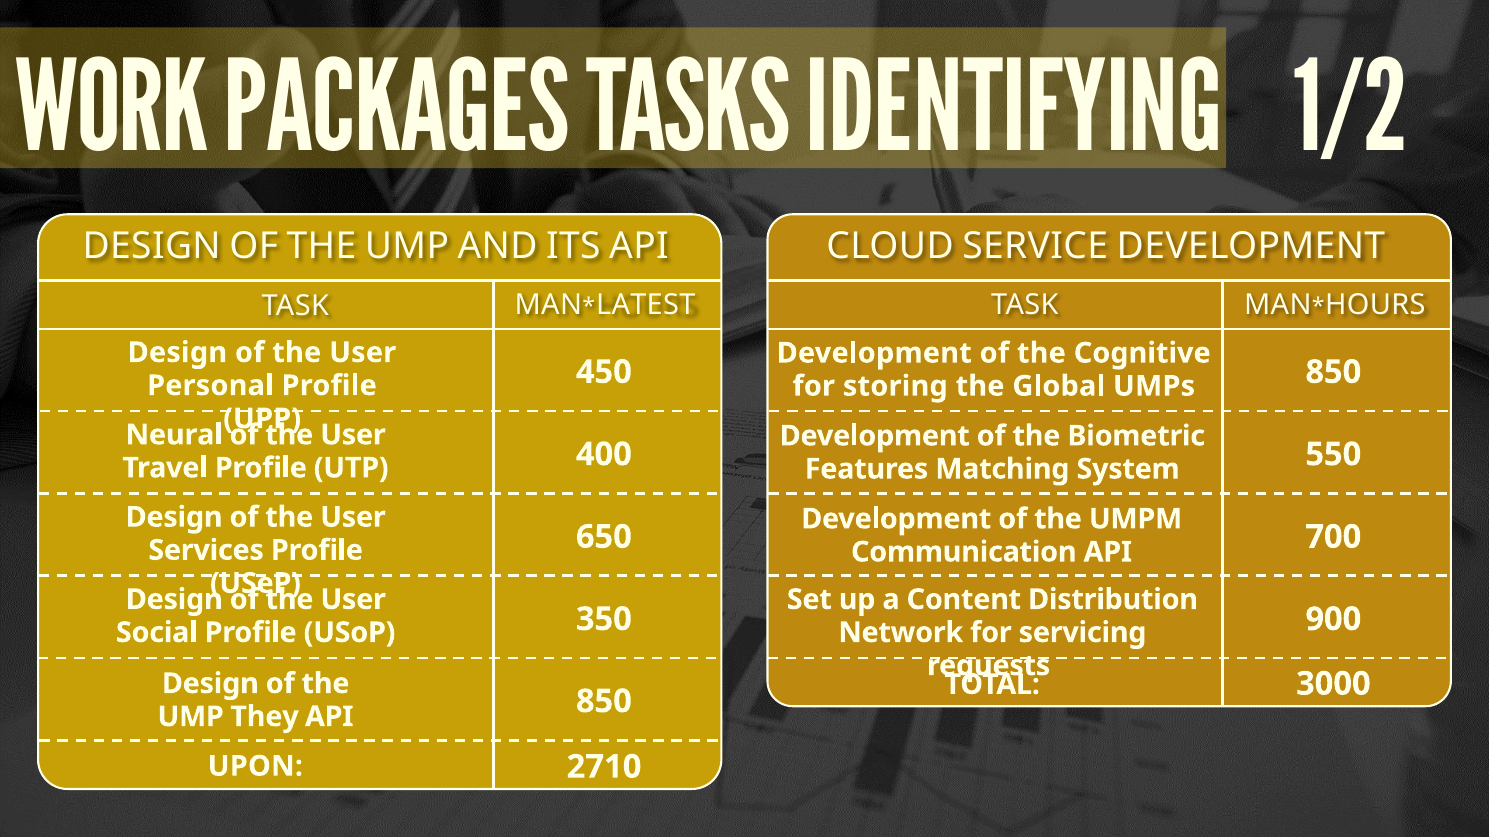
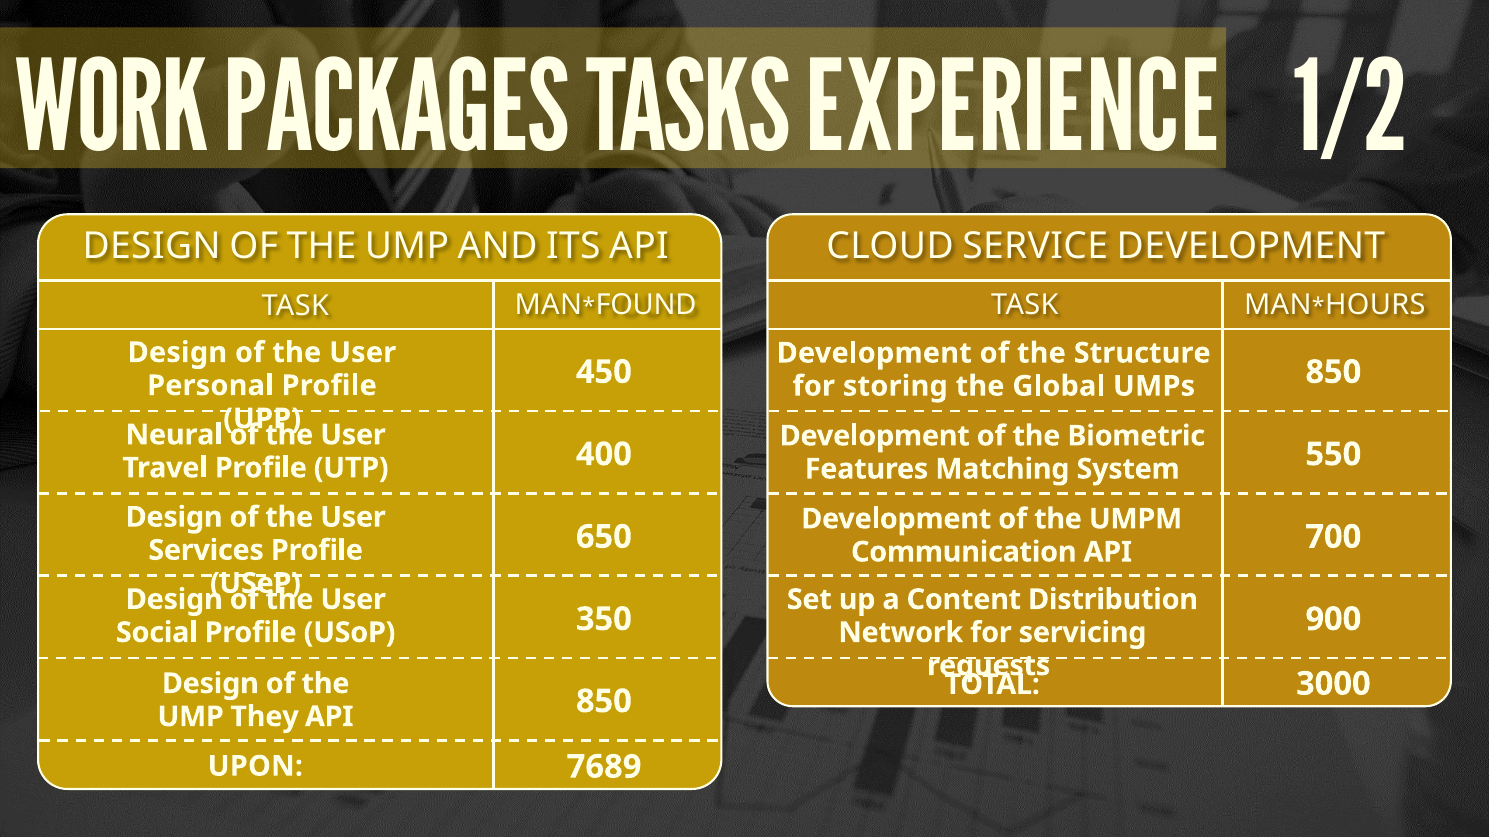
IDENTIFYING: IDENTIFYING -> EXPERIENCE
LATEST: LATEST -> FOUND
Cognitive: Cognitive -> Structure
2710: 2710 -> 7689
